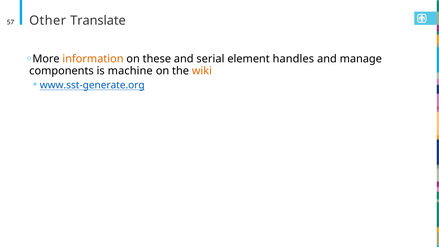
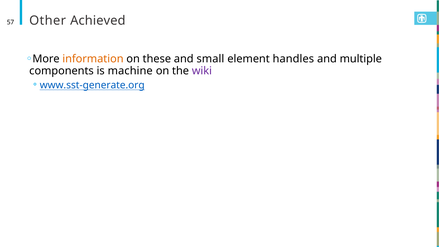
Translate: Translate -> Achieved
serial: serial -> small
manage: manage -> multiple
wiki colour: orange -> purple
